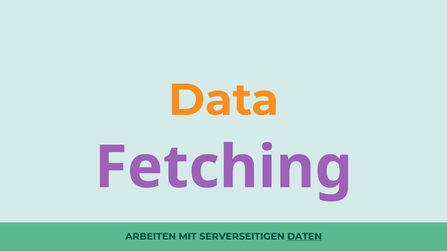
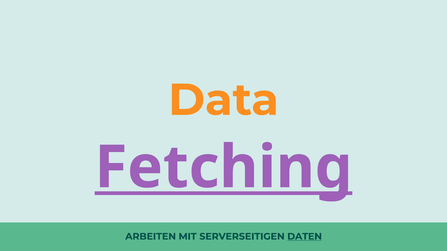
Fetching underline: none -> present
